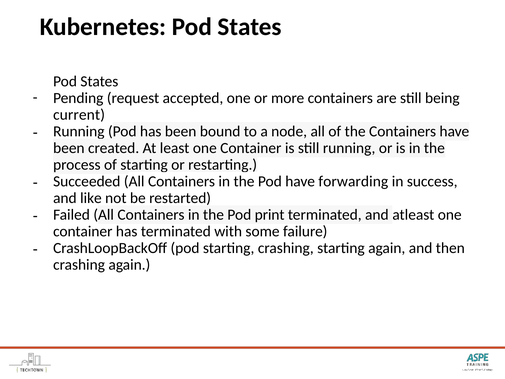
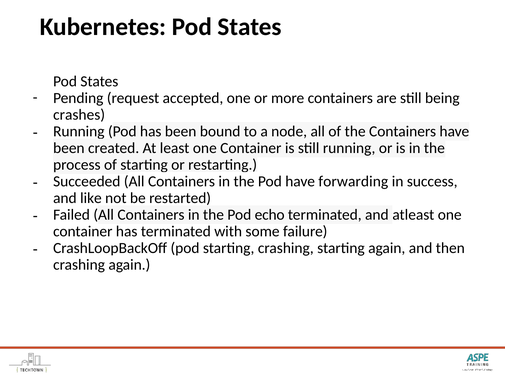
current: current -> crashes
print: print -> echo
